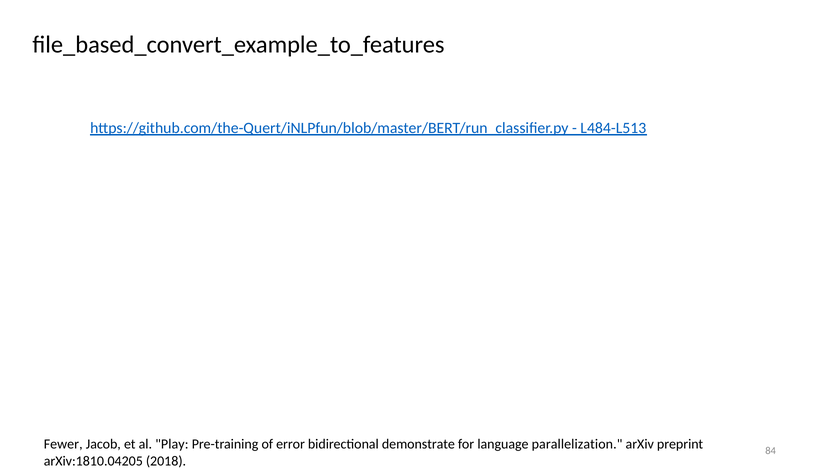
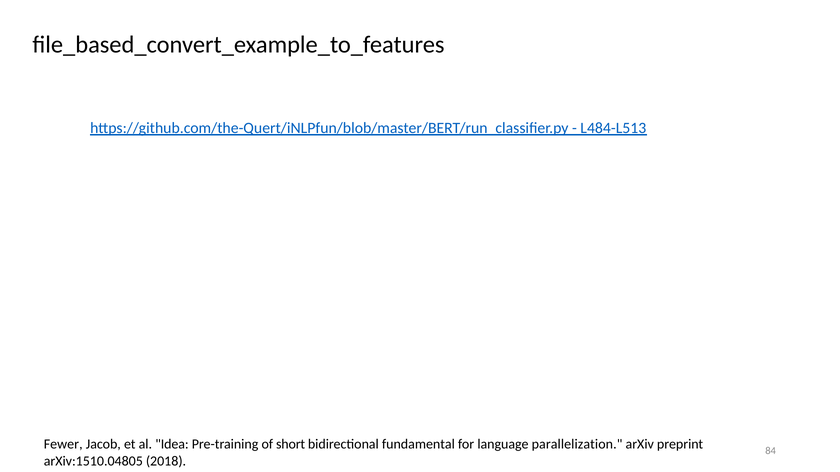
Play: Play -> Idea
error: error -> short
demonstrate: demonstrate -> fundamental
arXiv:1810.04205: arXiv:1810.04205 -> arXiv:1510.04805
